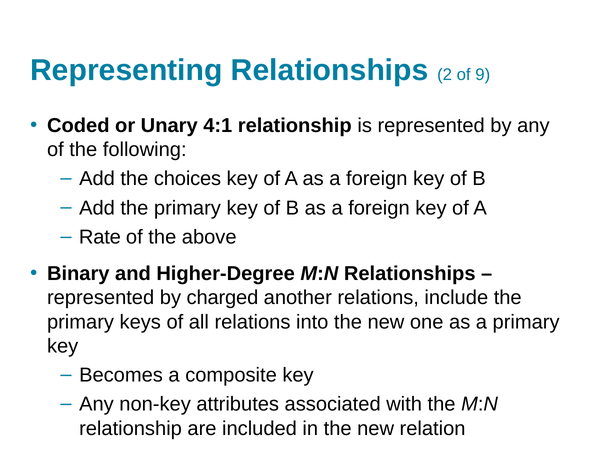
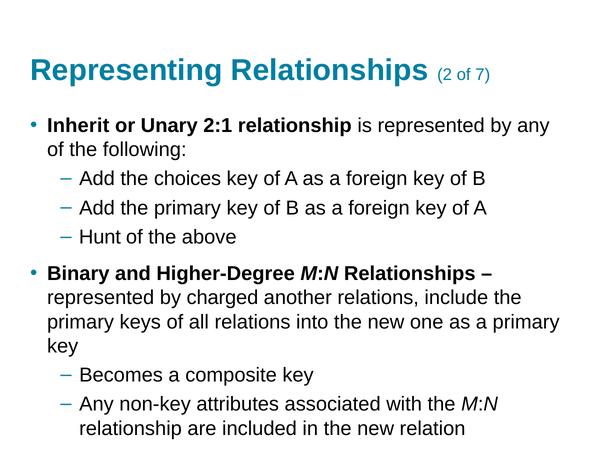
9: 9 -> 7
Coded: Coded -> Inherit
4:1: 4:1 -> 2:1
Rate: Rate -> Hunt
